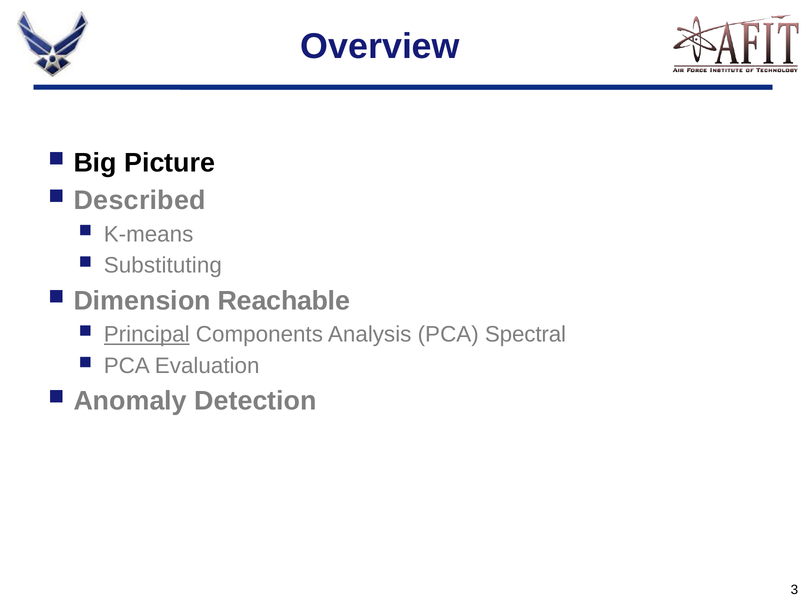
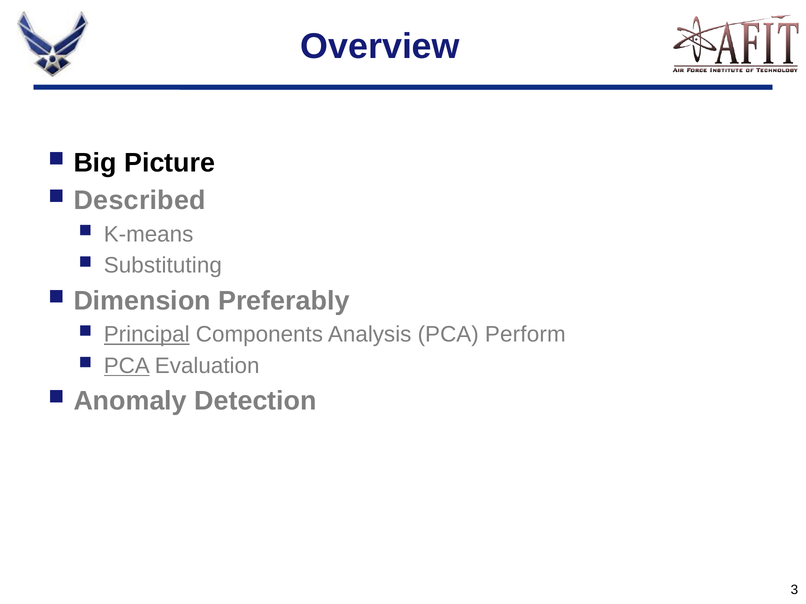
Reachable: Reachable -> Preferably
Spectral: Spectral -> Perform
PCA at (127, 366) underline: none -> present
